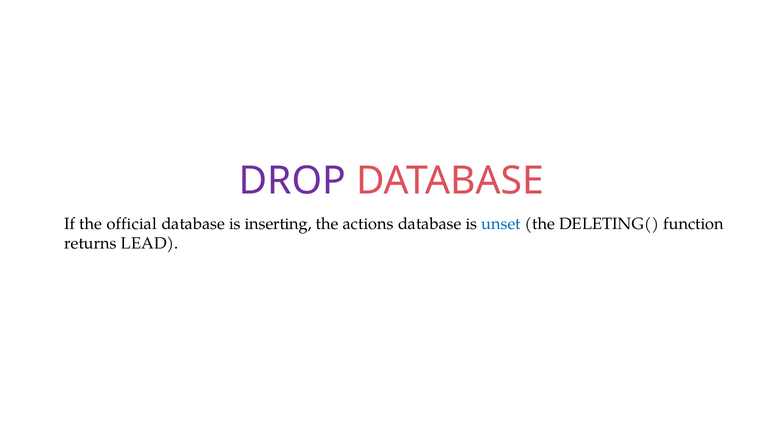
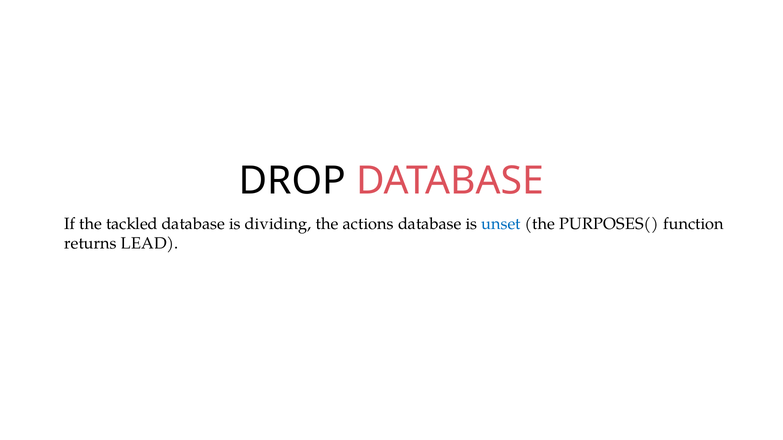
DROP colour: purple -> black
official: official -> tackled
inserting: inserting -> dividing
DELETING(: DELETING( -> PURPOSES(
